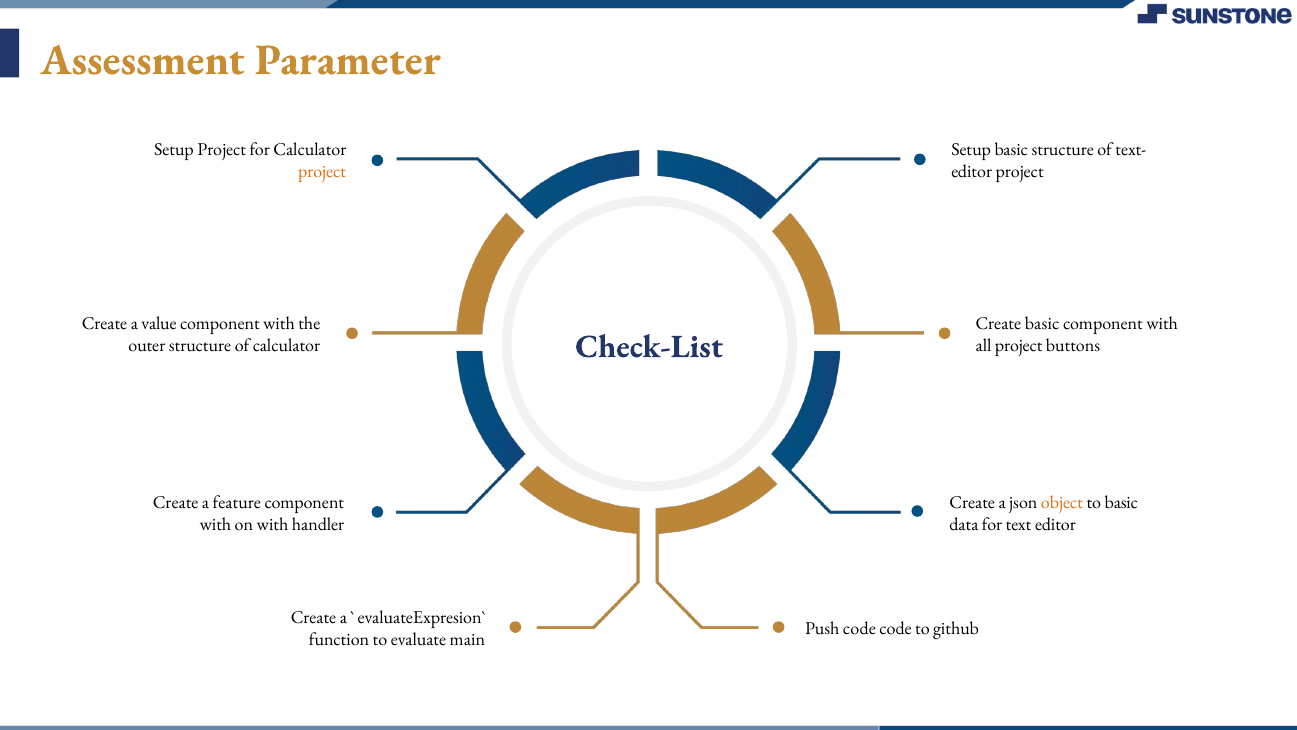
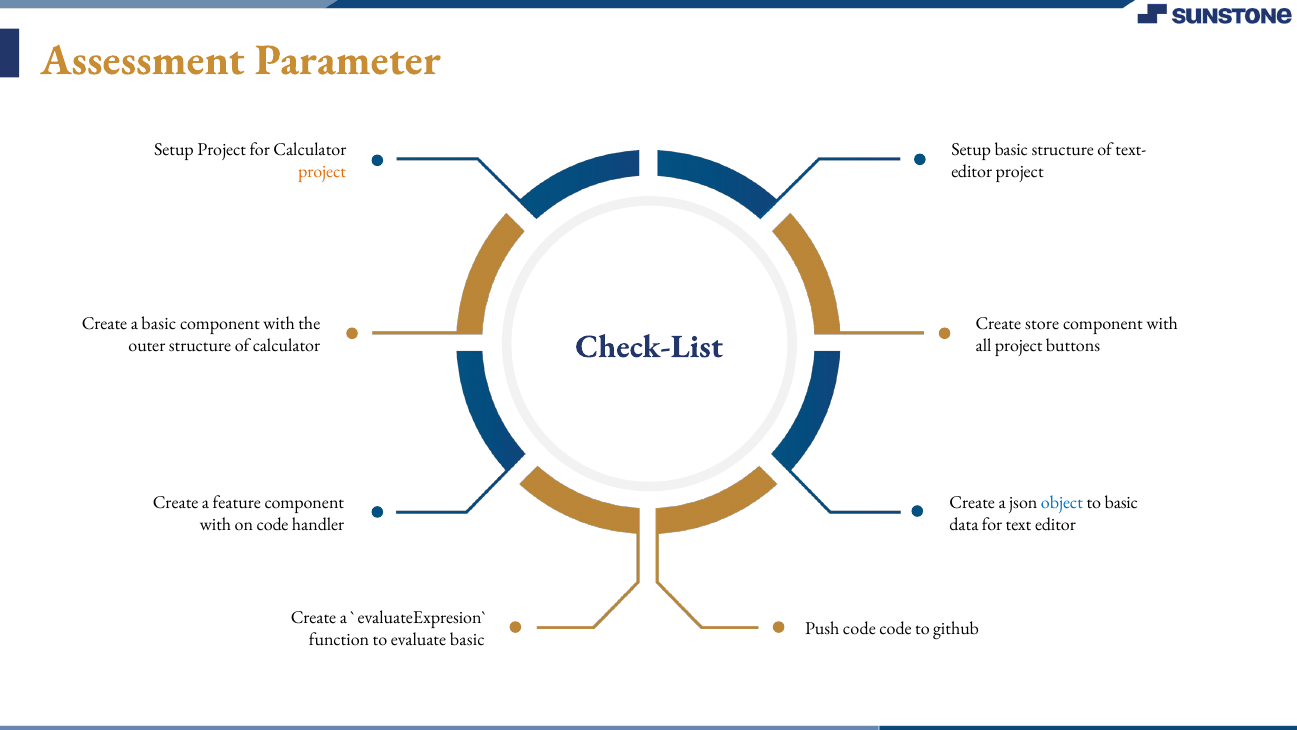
a value: value -> basic
Create basic: basic -> store
object colour: orange -> blue
on with: with -> code
evaluate main: main -> basic
